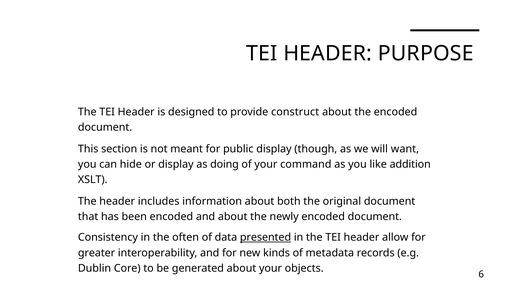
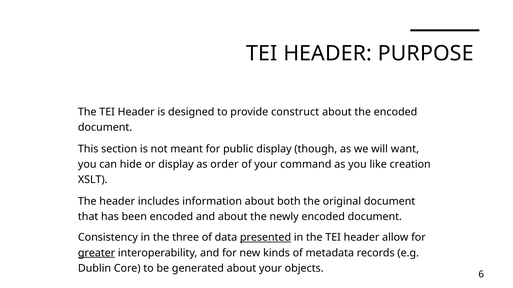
doing: doing -> order
addition: addition -> creation
often: often -> three
greater underline: none -> present
